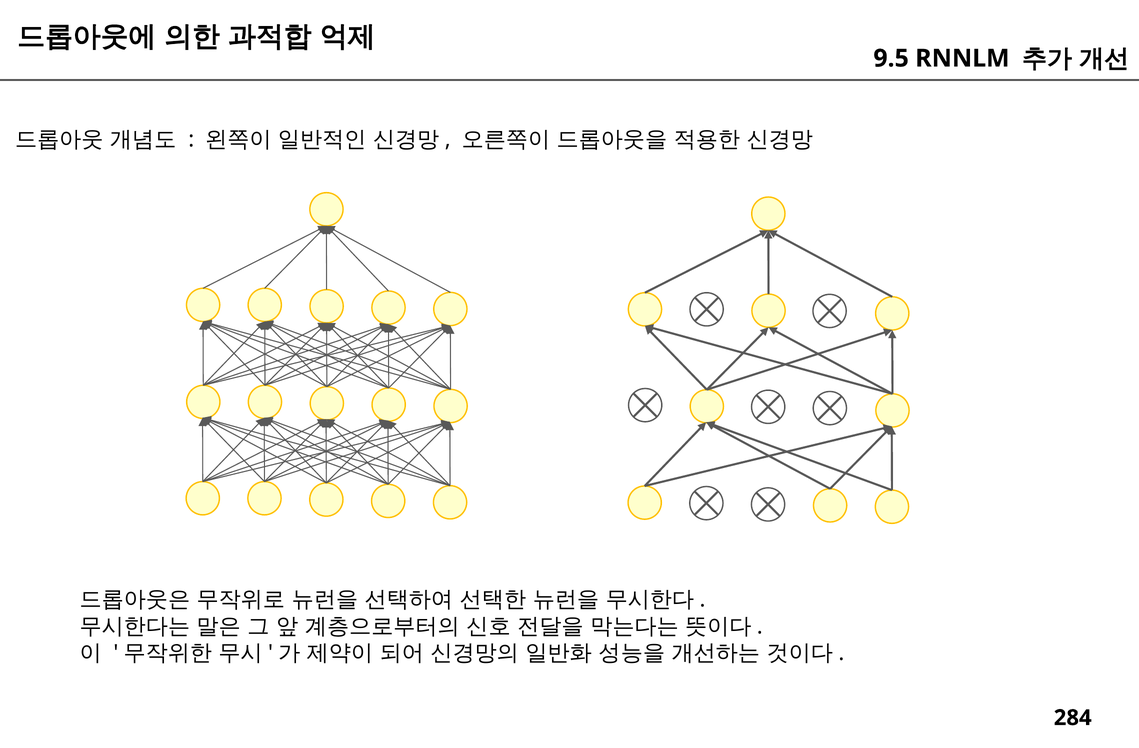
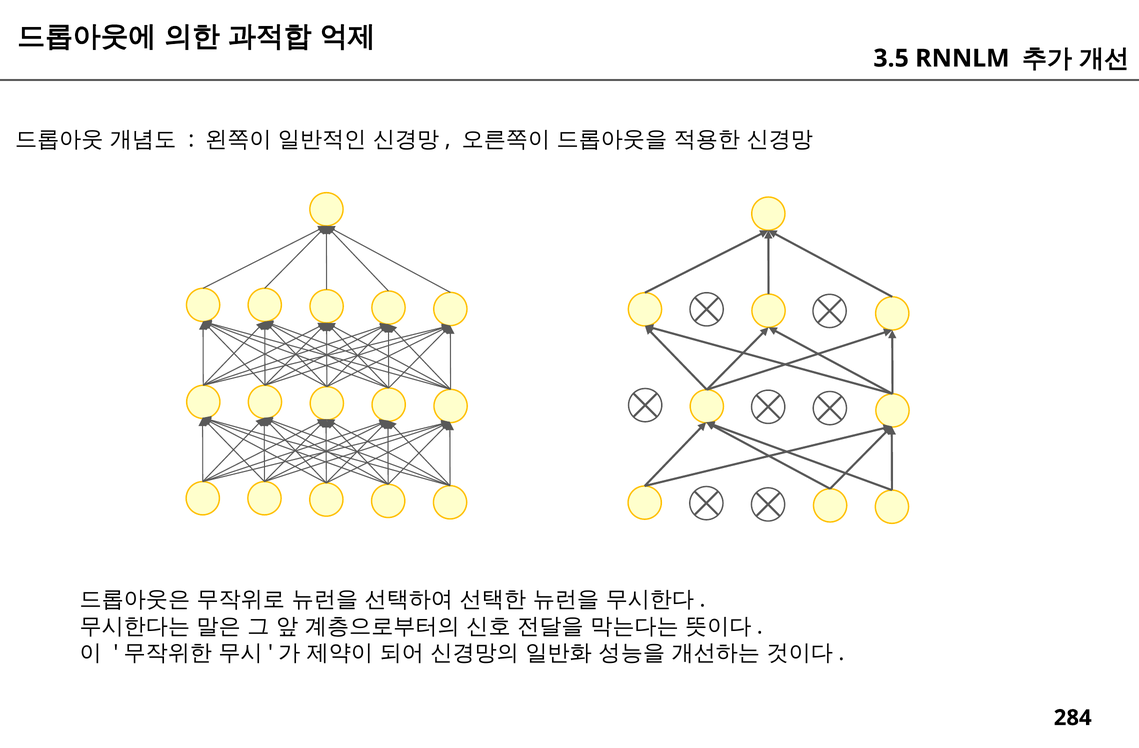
9.5: 9.5 -> 3.5
